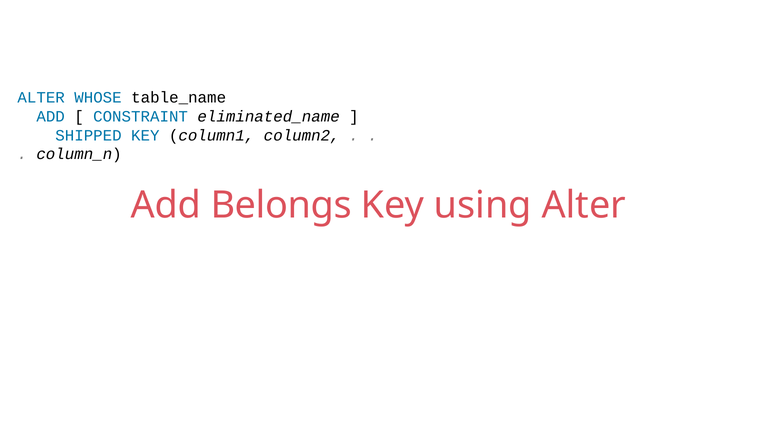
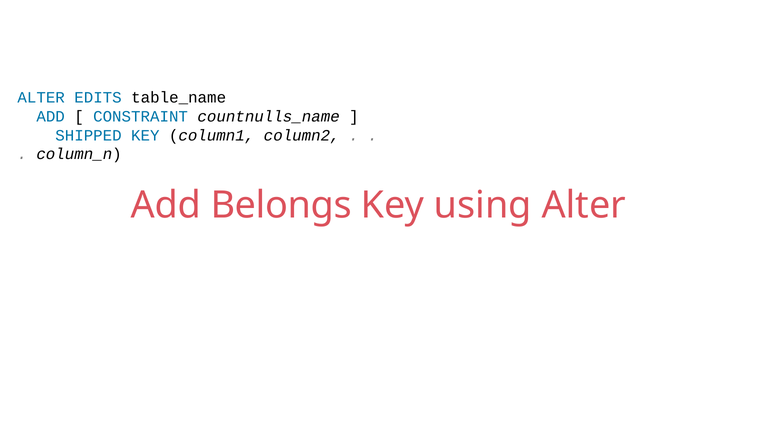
WHOSE: WHOSE -> EDITS
eliminated_name: eliminated_name -> countnulls_name
